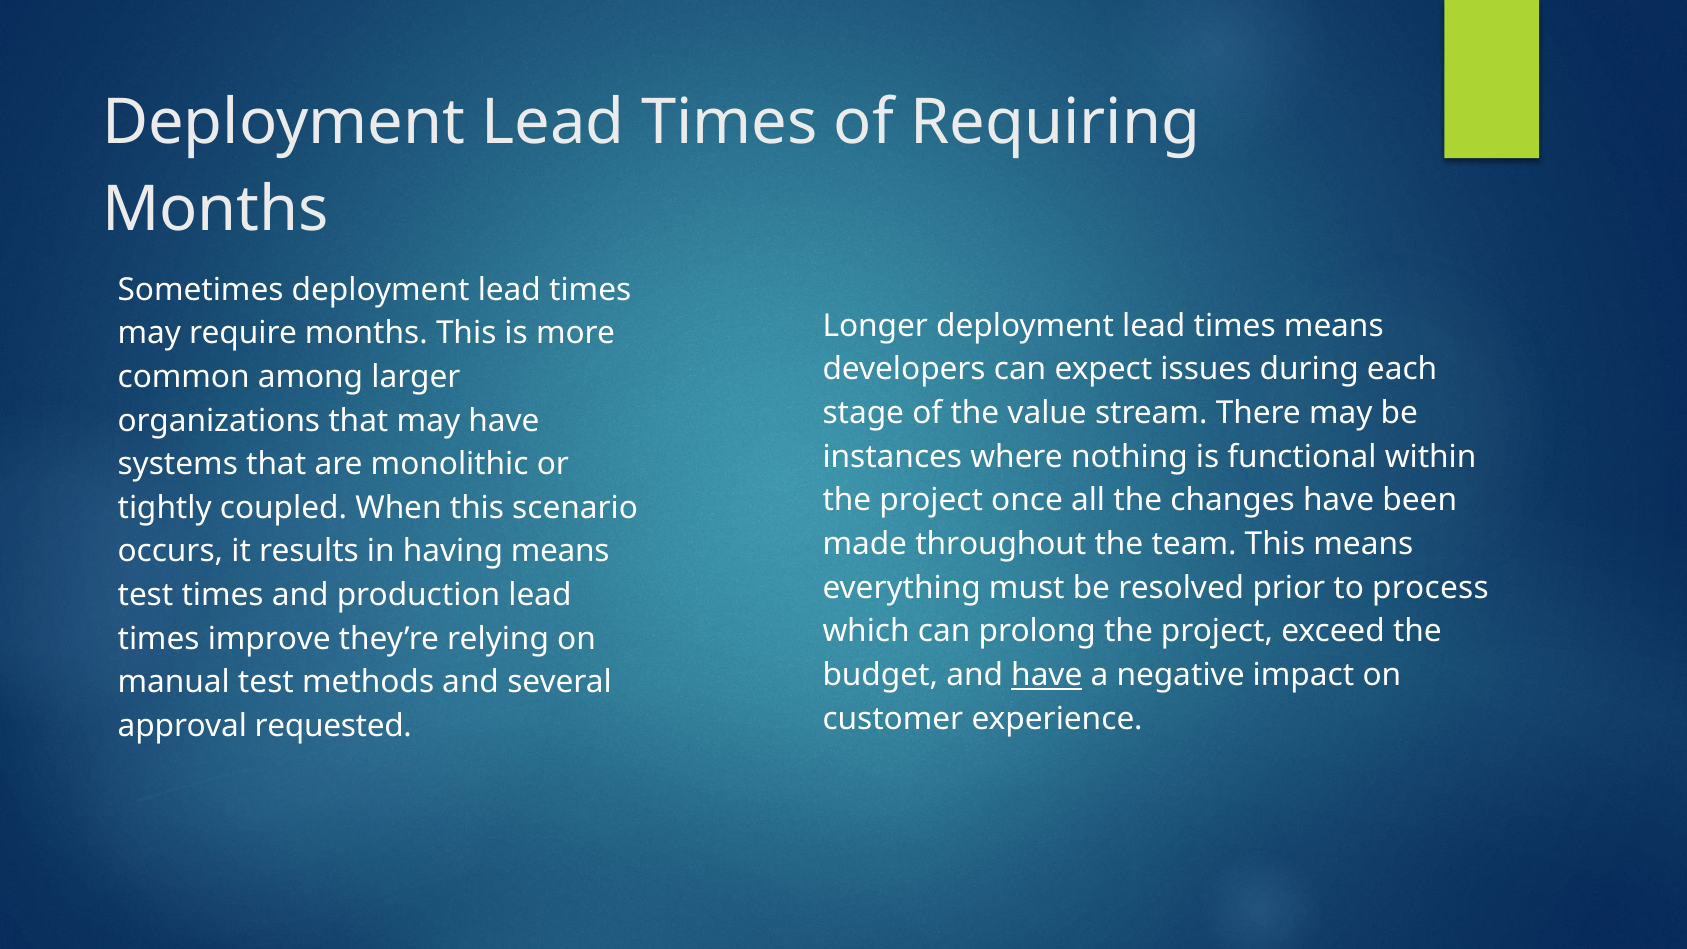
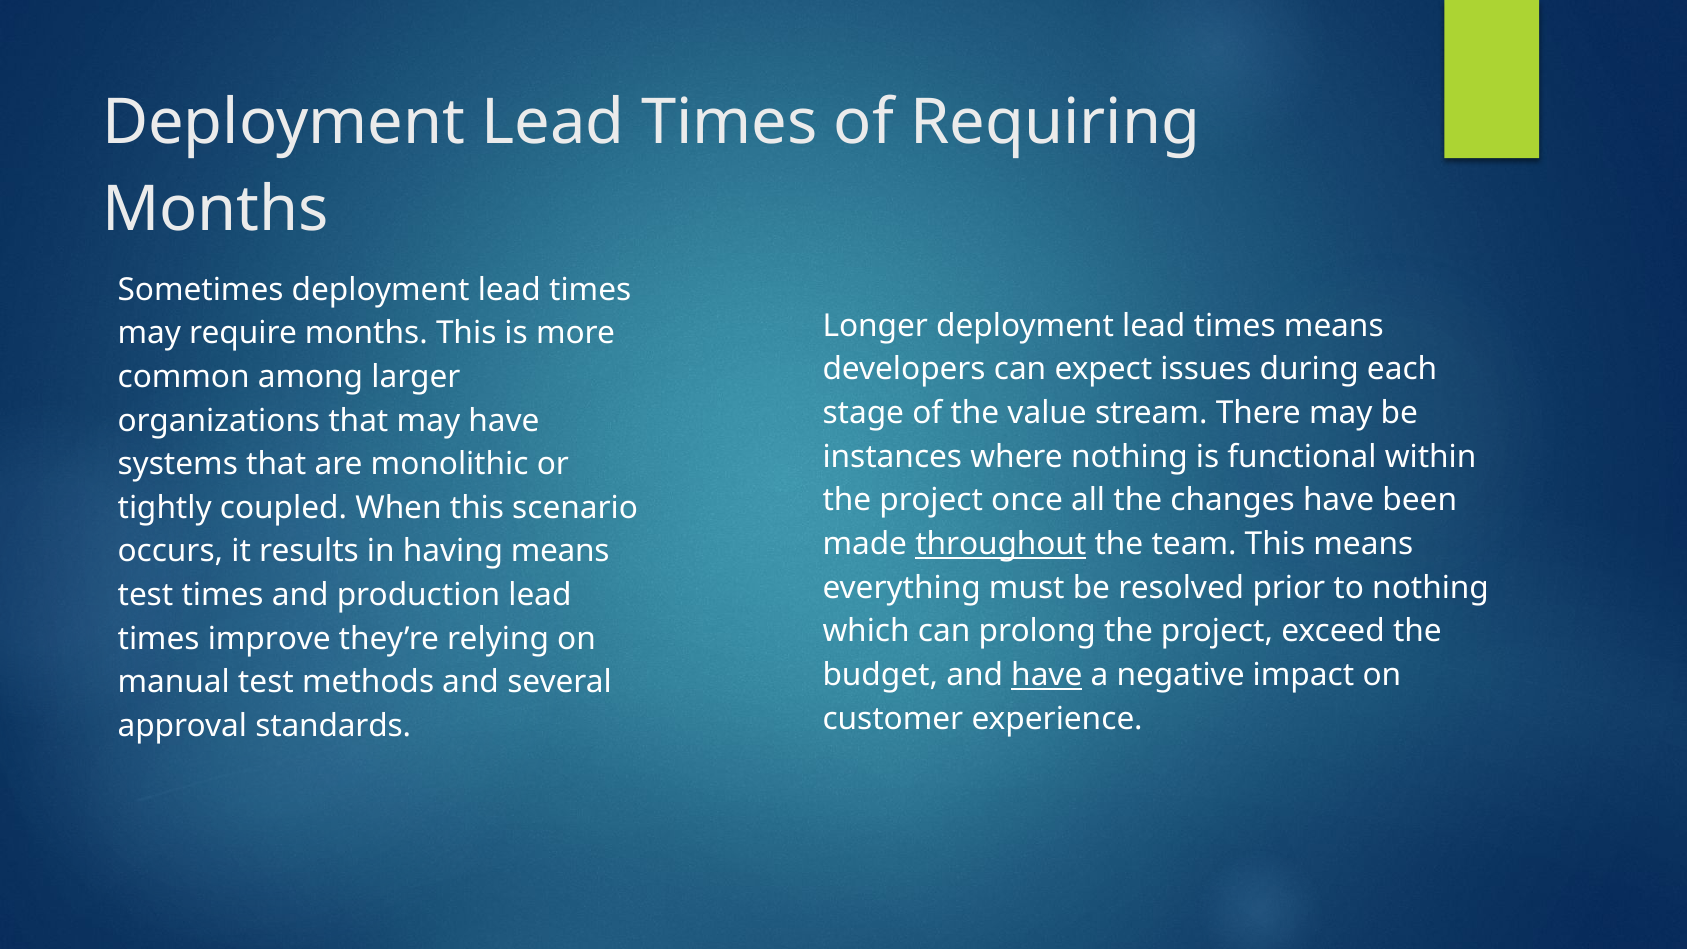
throughout underline: none -> present
to process: process -> nothing
requested: requested -> standards
